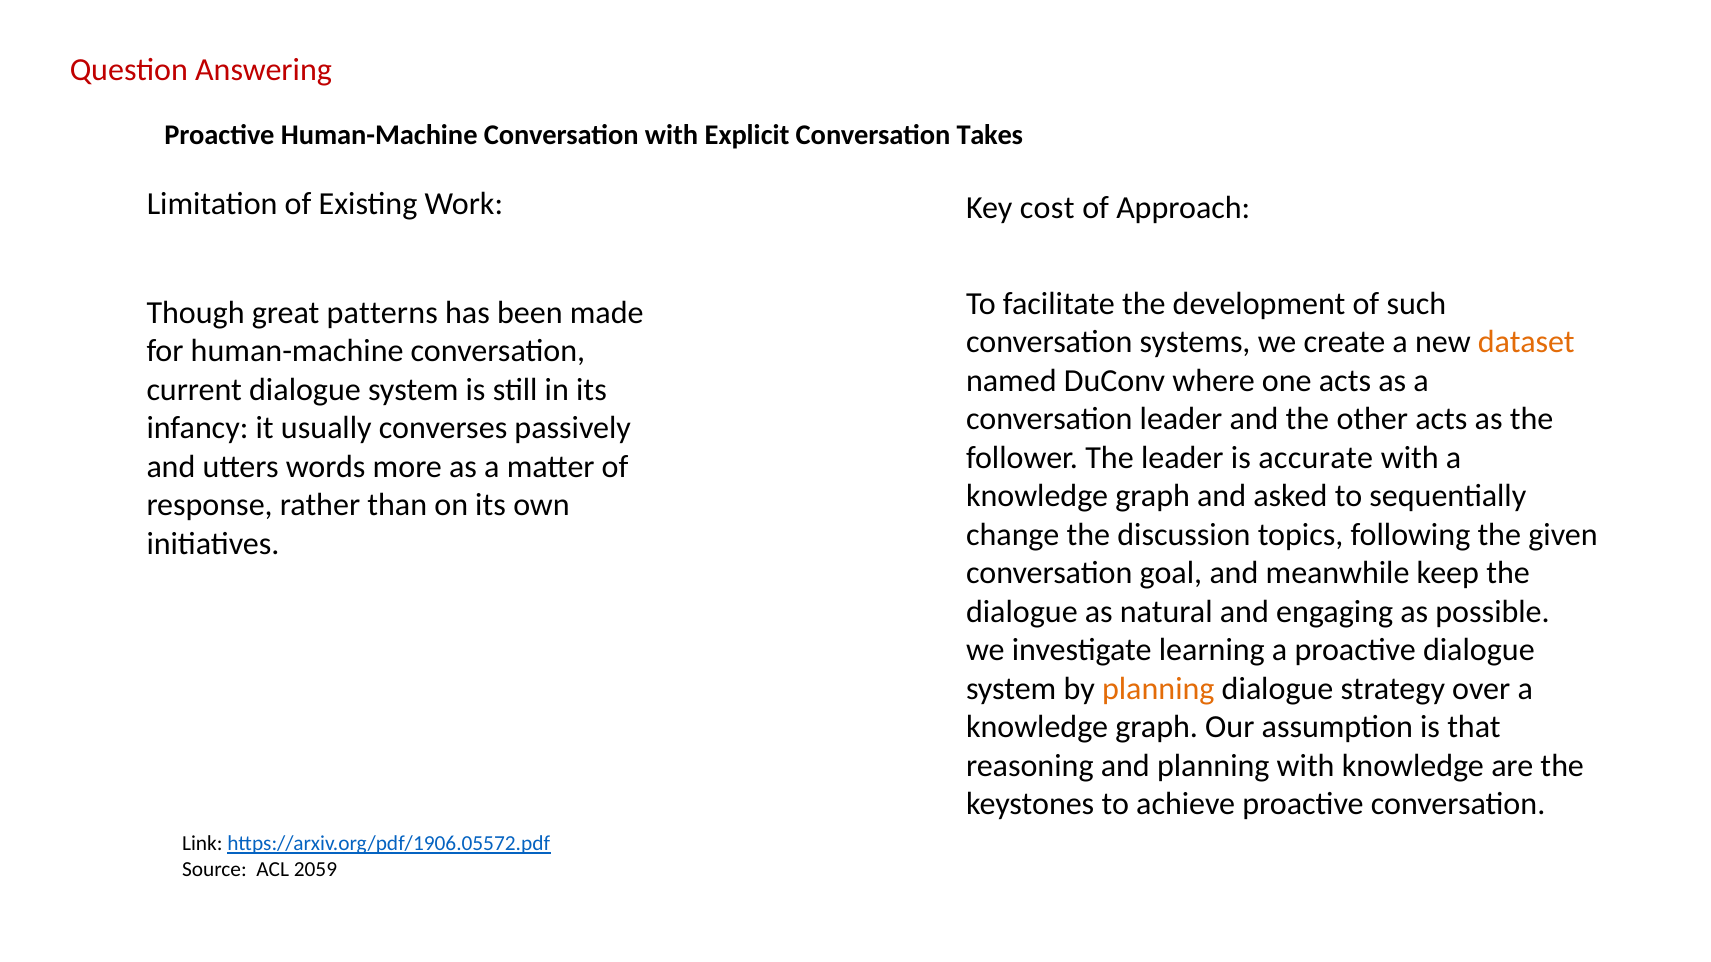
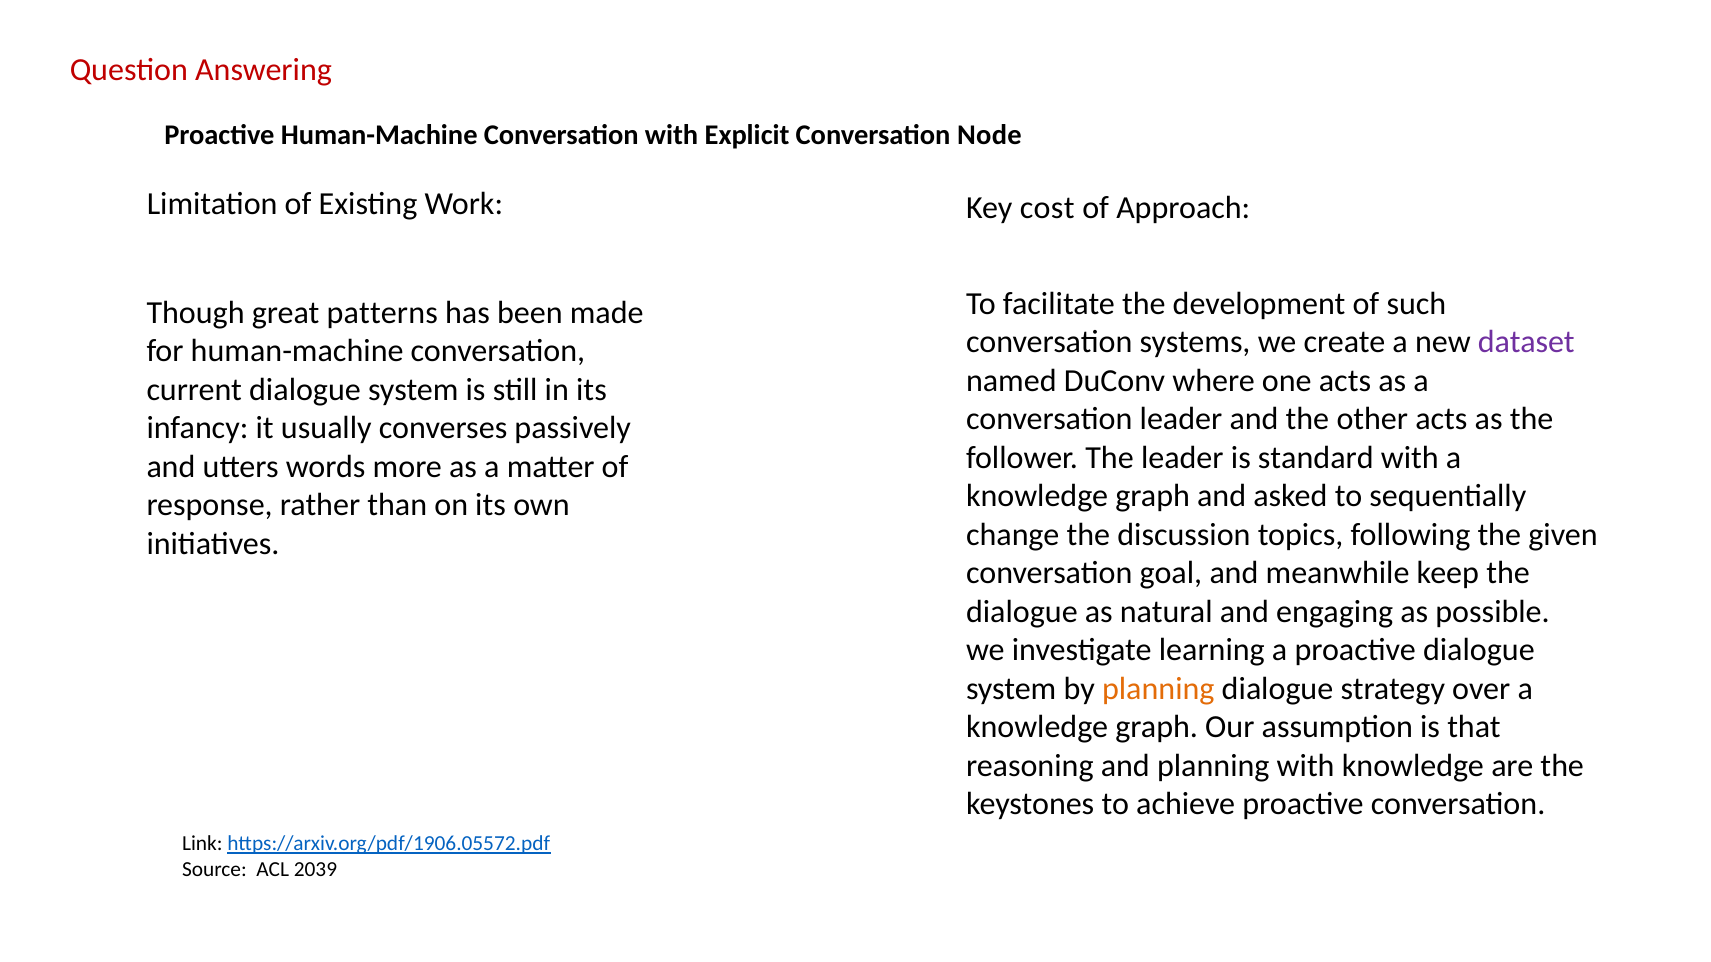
Takes: Takes -> Node
dataset colour: orange -> purple
accurate: accurate -> standard
2059: 2059 -> 2039
